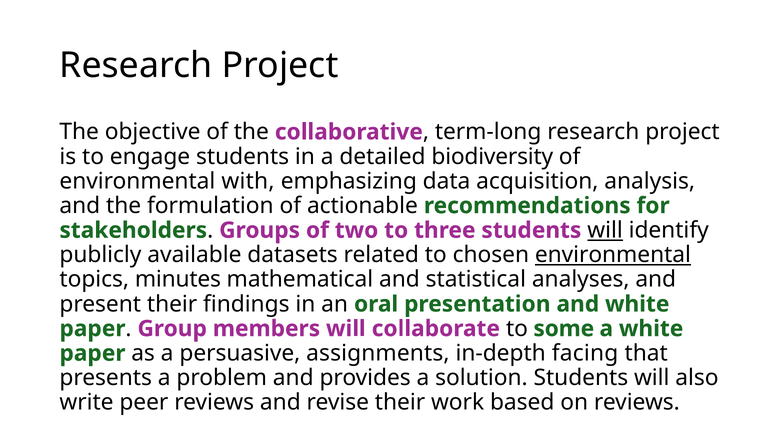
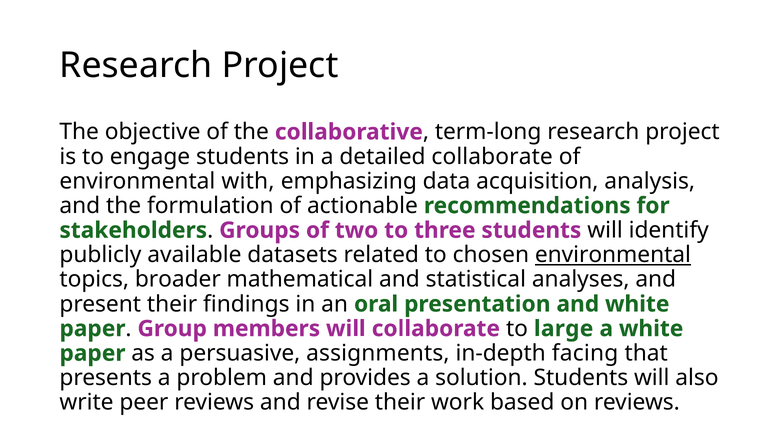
detailed biodiversity: biodiversity -> collaborate
will at (605, 230) underline: present -> none
minutes: minutes -> broader
some: some -> large
